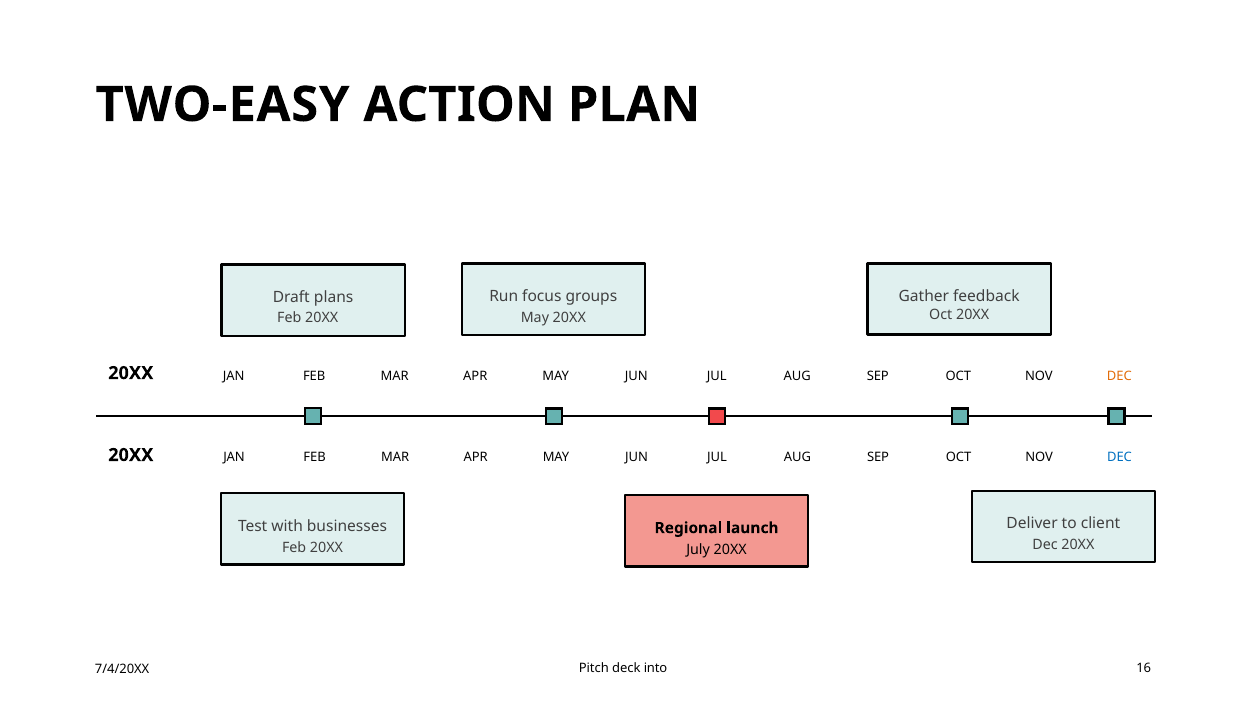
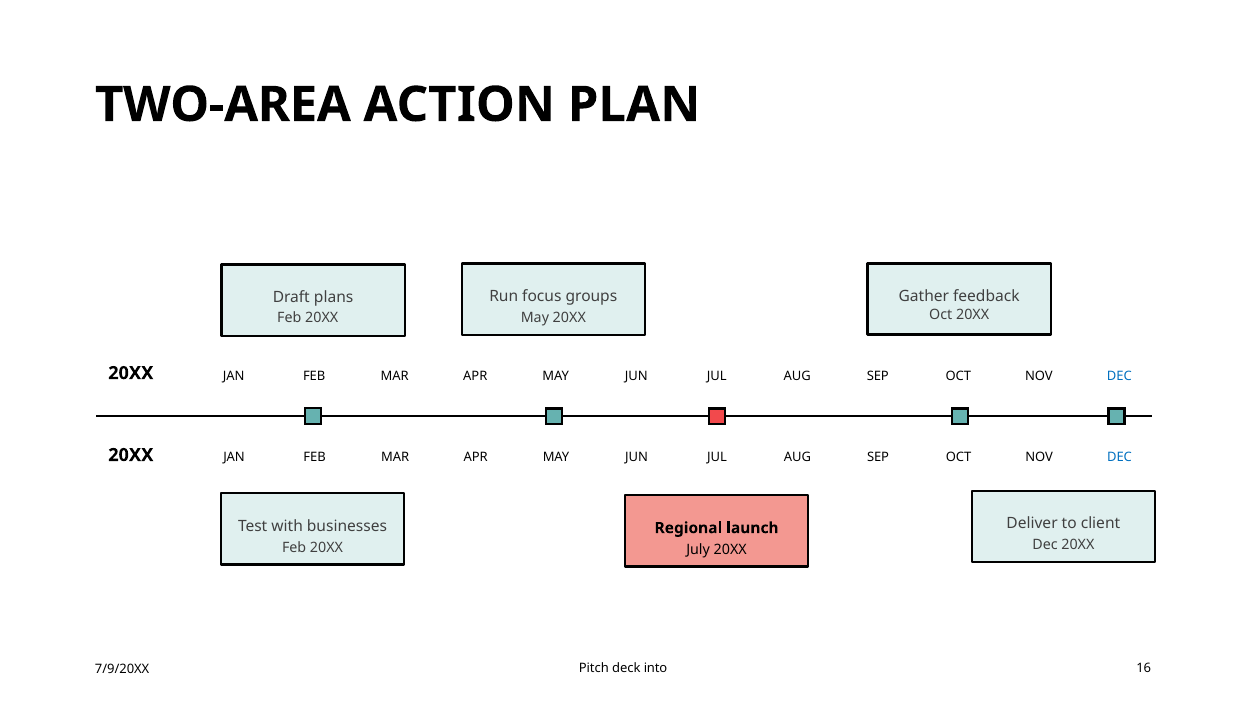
TWO-EASY: TWO-EASY -> TWO-AREA
DEC at (1119, 376) colour: orange -> blue
7/4/20XX: 7/4/20XX -> 7/9/20XX
